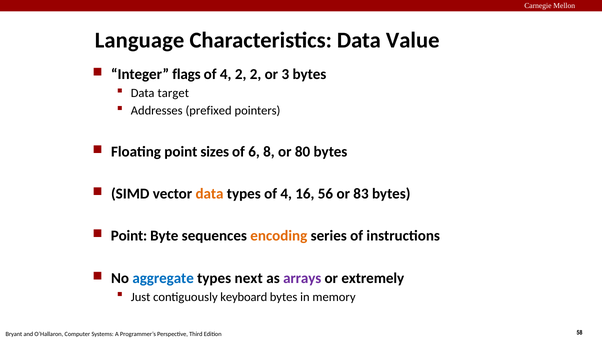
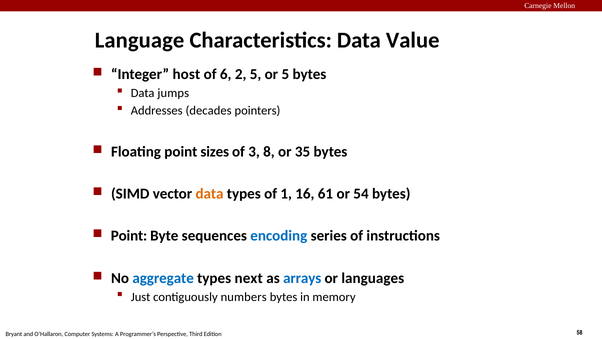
flags: flags -> host
4 at (226, 74): 4 -> 6
2 2: 2 -> 5
or 3: 3 -> 5
target: target -> jumps
prefixed: prefixed -> decades
6: 6 -> 3
80: 80 -> 35
types of 4: 4 -> 1
56: 56 -> 61
83: 83 -> 54
encoding colour: orange -> blue
arrays colour: purple -> blue
extremely: extremely -> languages
keyboard: keyboard -> numbers
